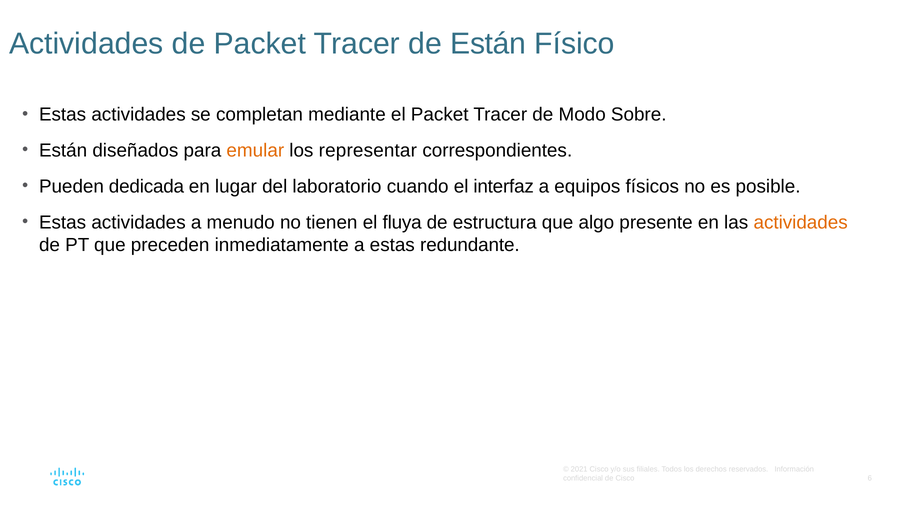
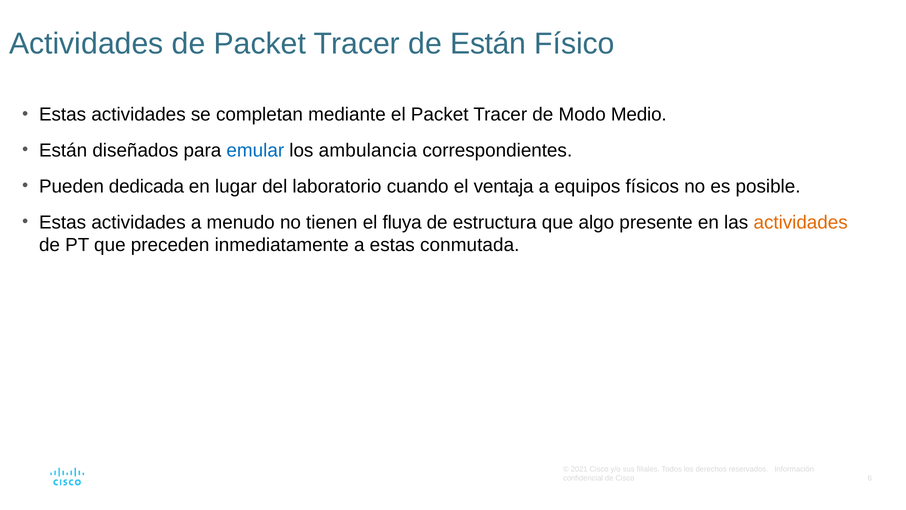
Sobre: Sobre -> Medio
emular colour: orange -> blue
representar: representar -> ambulancia
interfaz: interfaz -> ventaja
redundante: redundante -> conmutada
